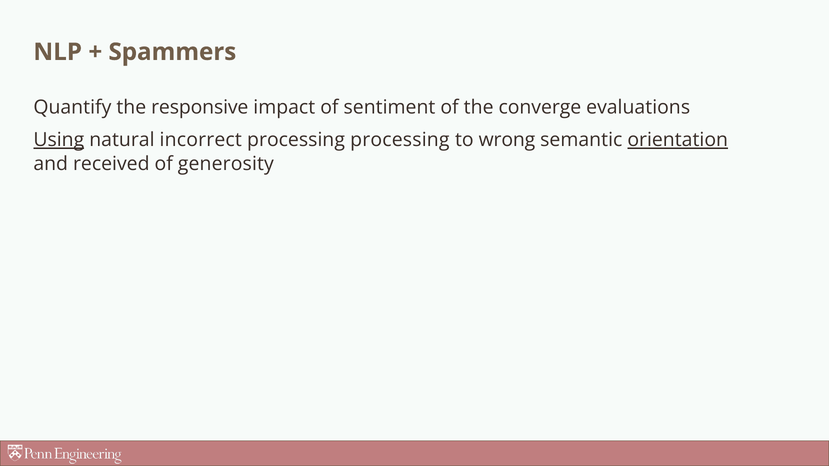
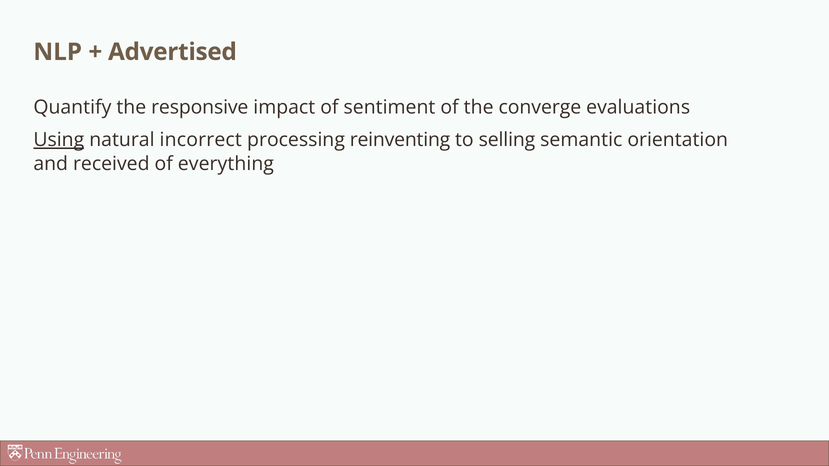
Spammers: Spammers -> Advertised
processing processing: processing -> reinventing
wrong: wrong -> selling
orientation underline: present -> none
generosity: generosity -> everything
